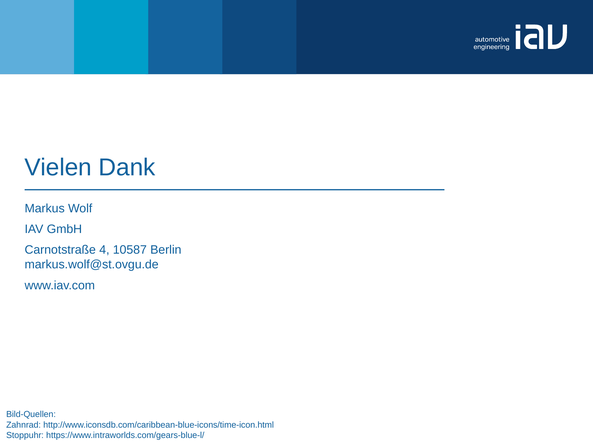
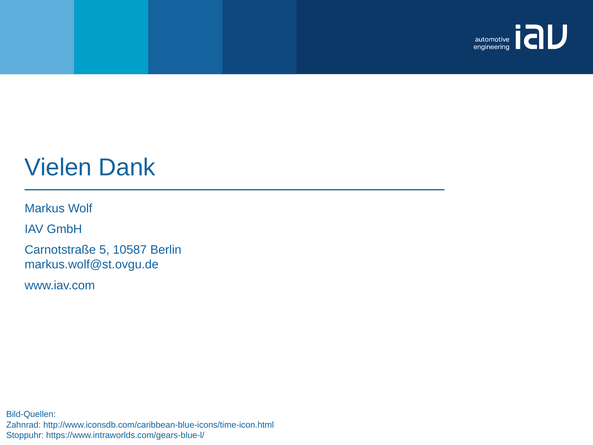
4: 4 -> 5
